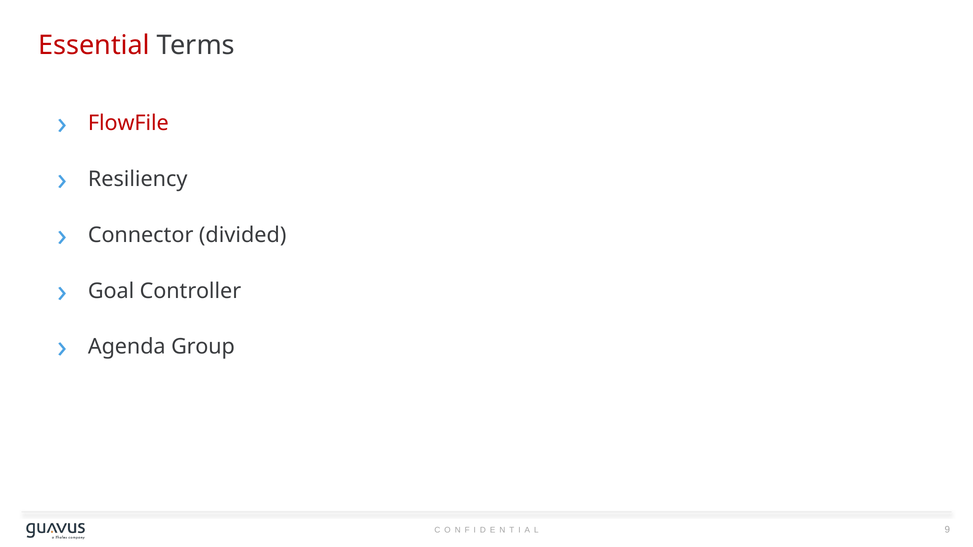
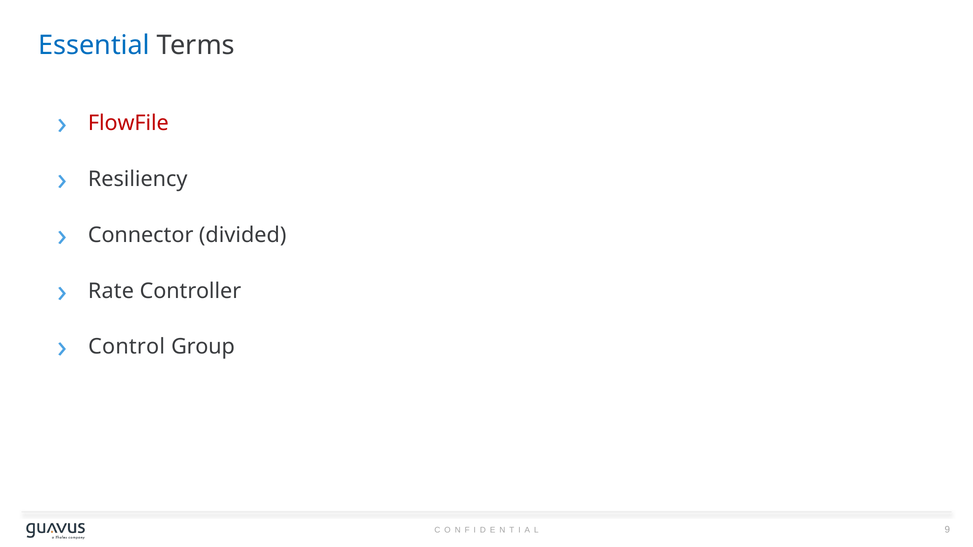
Essential colour: red -> blue
Goal: Goal -> Rate
Agenda: Agenda -> Control
